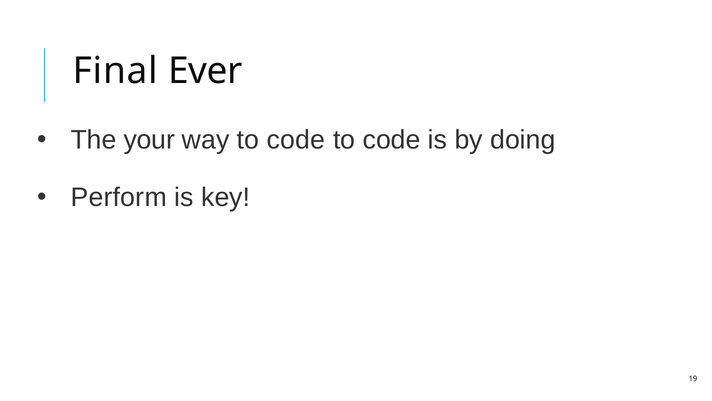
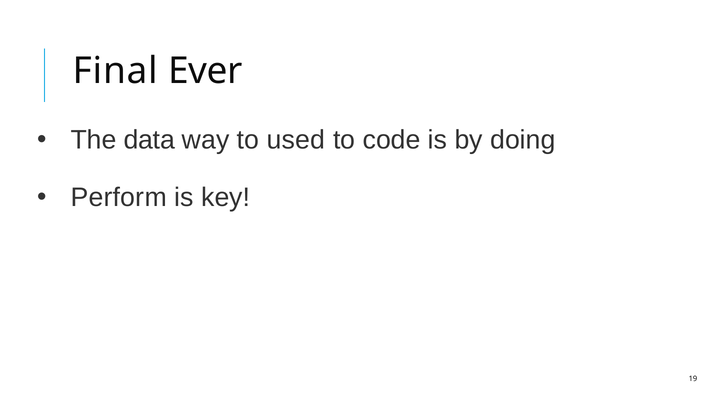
your: your -> data
way to code: code -> used
